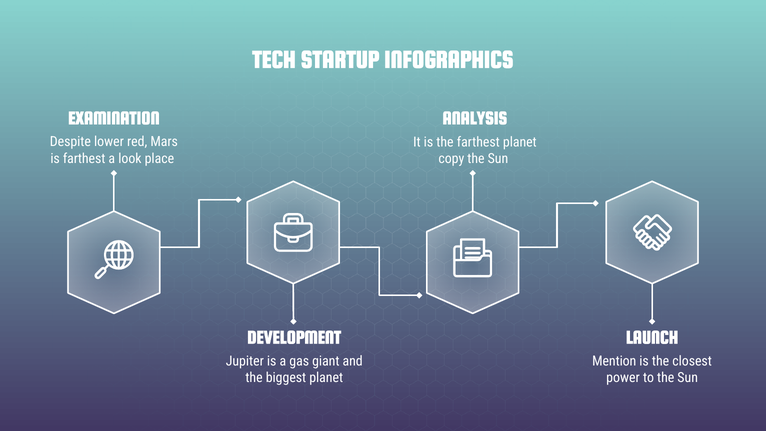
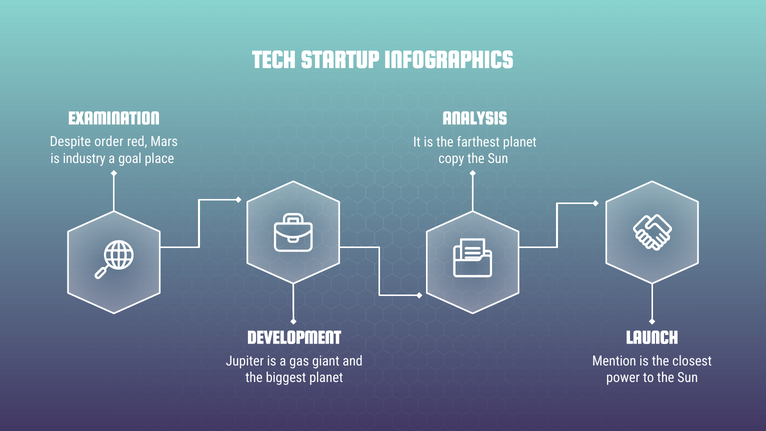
lower: lower -> order
is farthest: farthest -> industry
look: look -> goal
